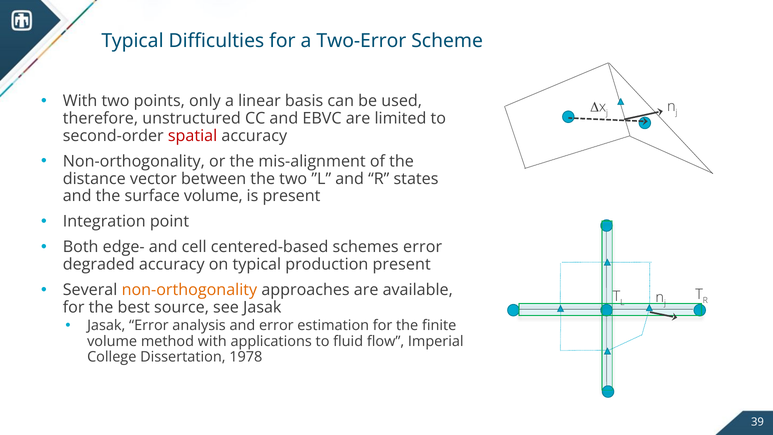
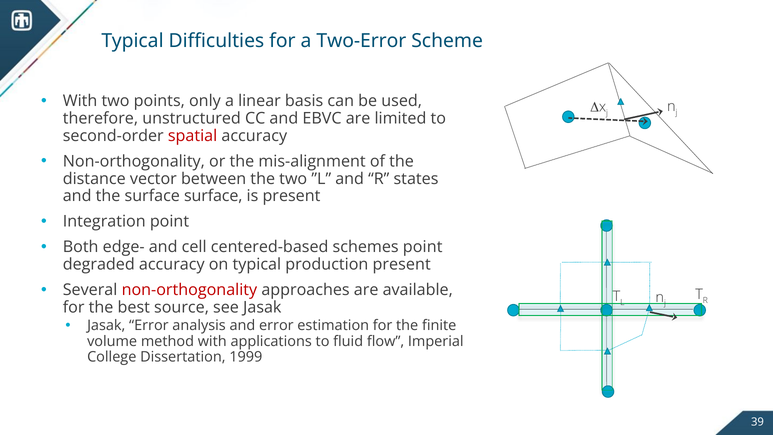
surface volume: volume -> surface
schemes error: error -> point
non-orthogonality at (189, 290) colour: orange -> red
1978: 1978 -> 1999
